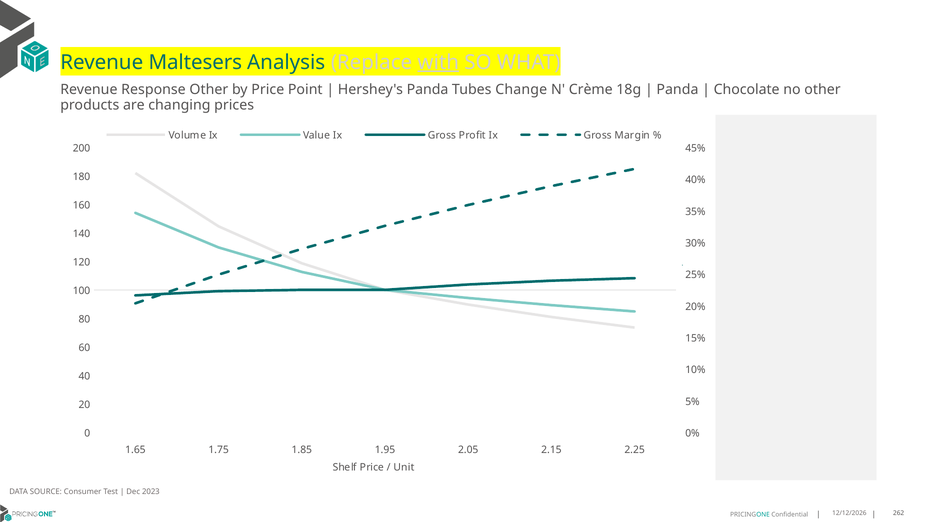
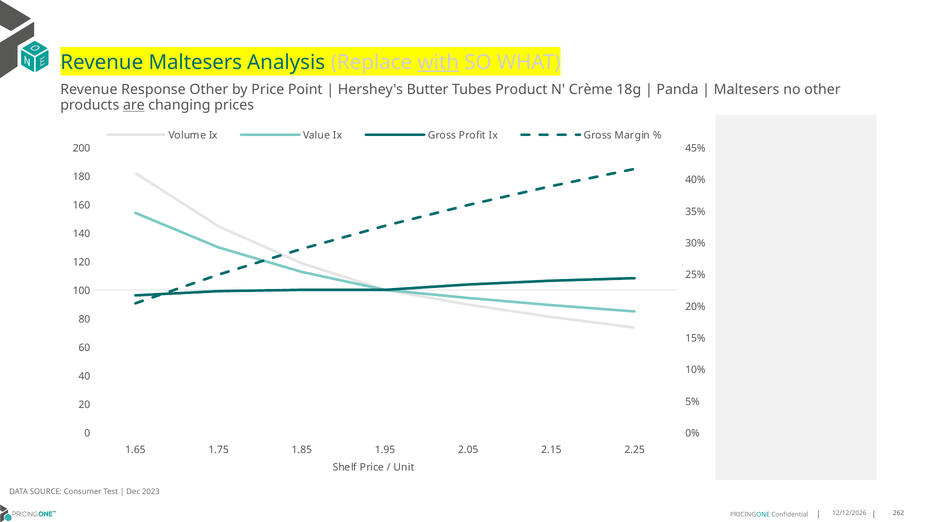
Hershey's Panda: Panda -> Butter
Change: Change -> Product
Chocolate at (747, 90): Chocolate -> Maltesers
are underline: none -> present
